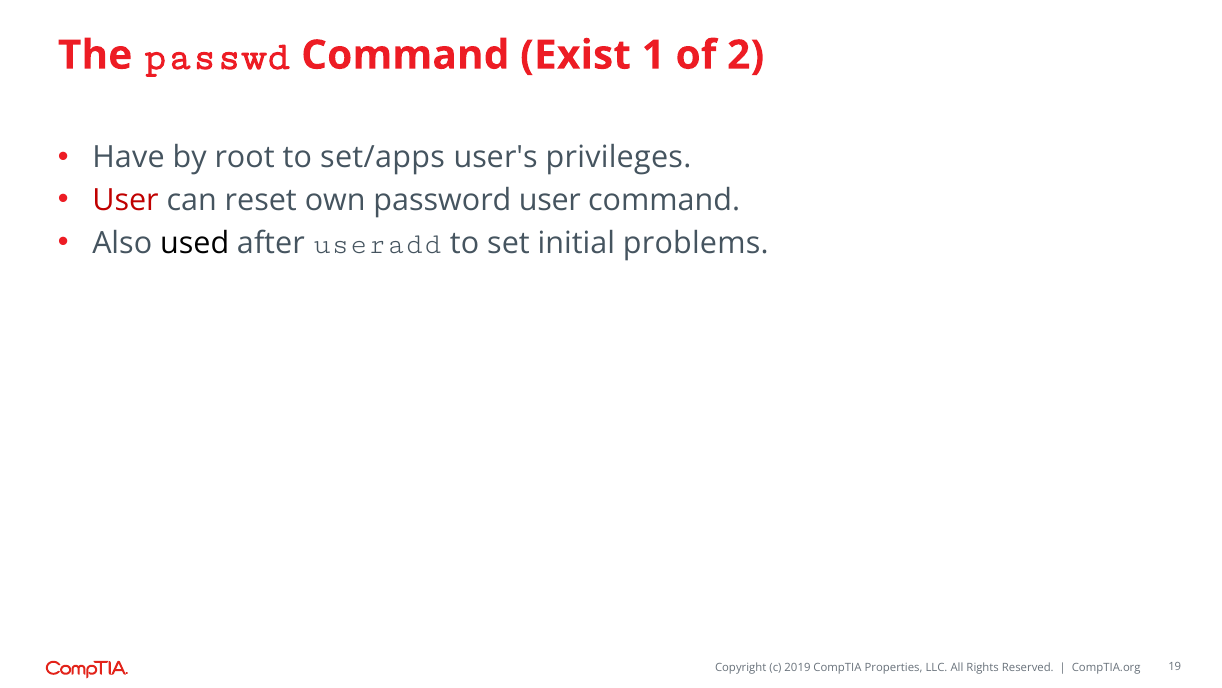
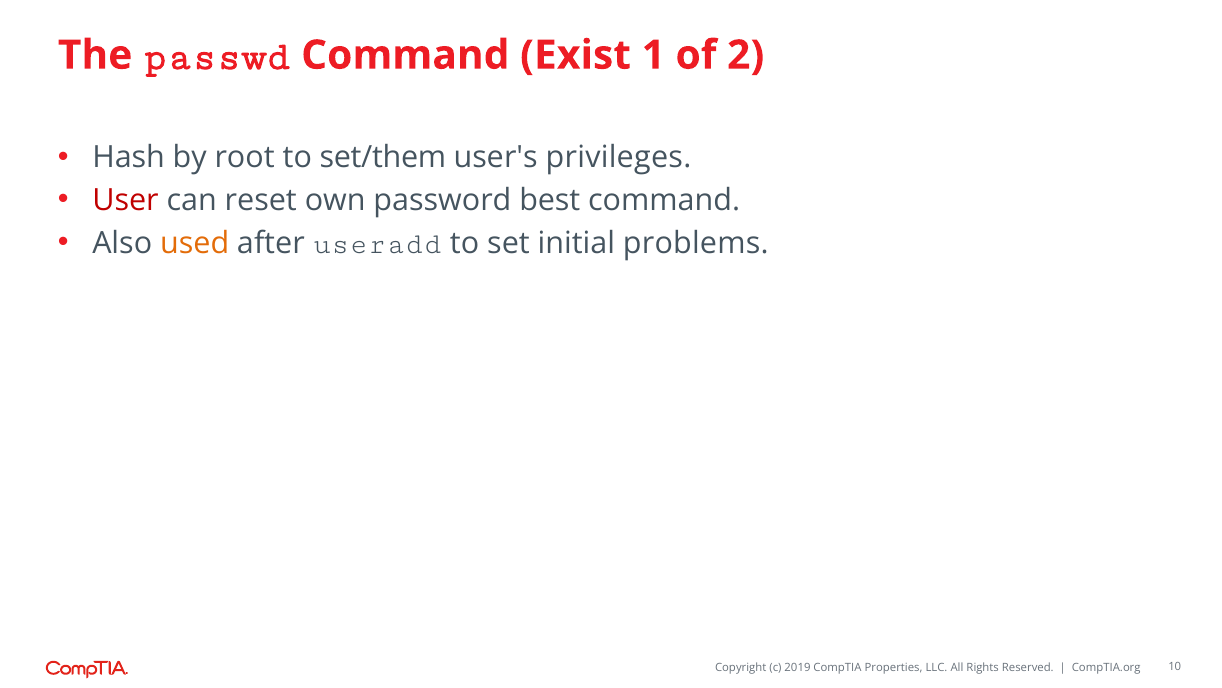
Have: Have -> Hash
set/apps: set/apps -> set/them
password user: user -> best
used colour: black -> orange
19: 19 -> 10
